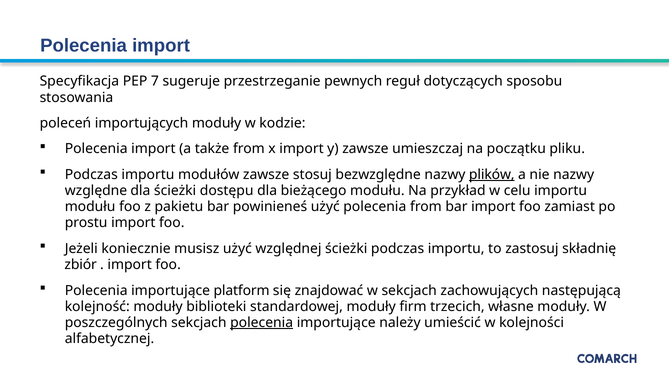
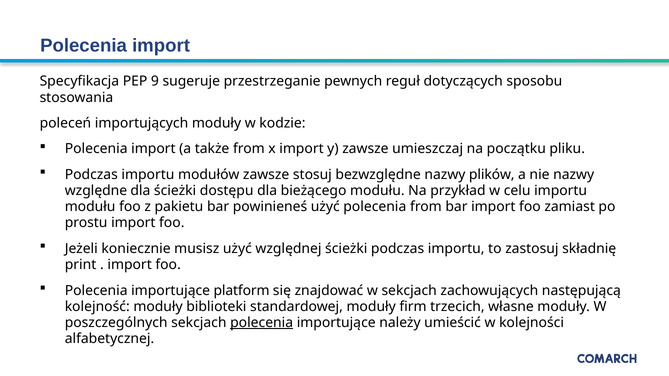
7: 7 -> 9
plików underline: present -> none
zbiór: zbiór -> print
